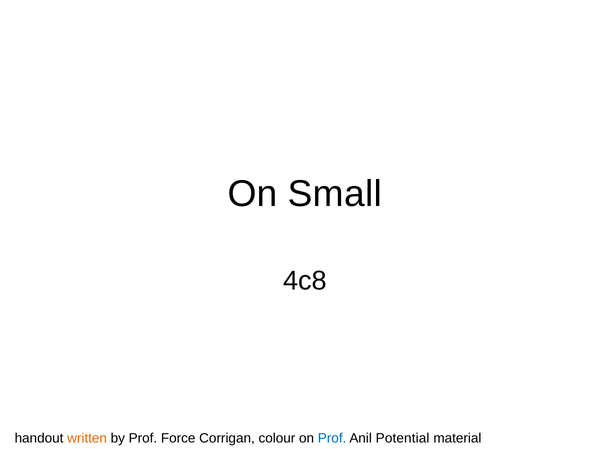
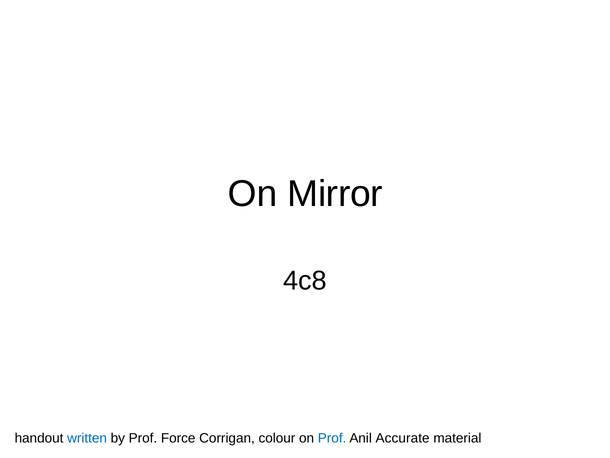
Small: Small -> Mirror
written colour: orange -> blue
Potential: Potential -> Accurate
